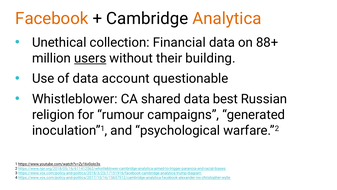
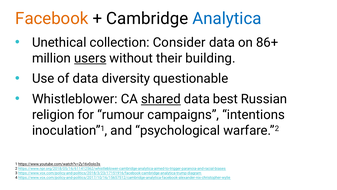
Analytica colour: orange -> blue
Financial: Financial -> Consider
88+: 88+ -> 86+
account: account -> diversity
shared underline: none -> present
generated: generated -> intentions
